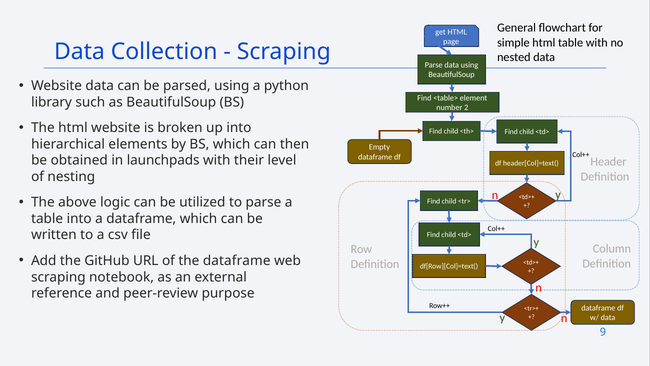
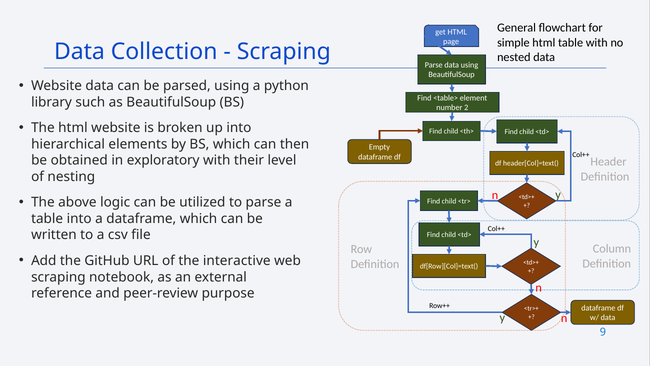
launchpads: launchpads -> exploratory
the dataframe: dataframe -> interactive
